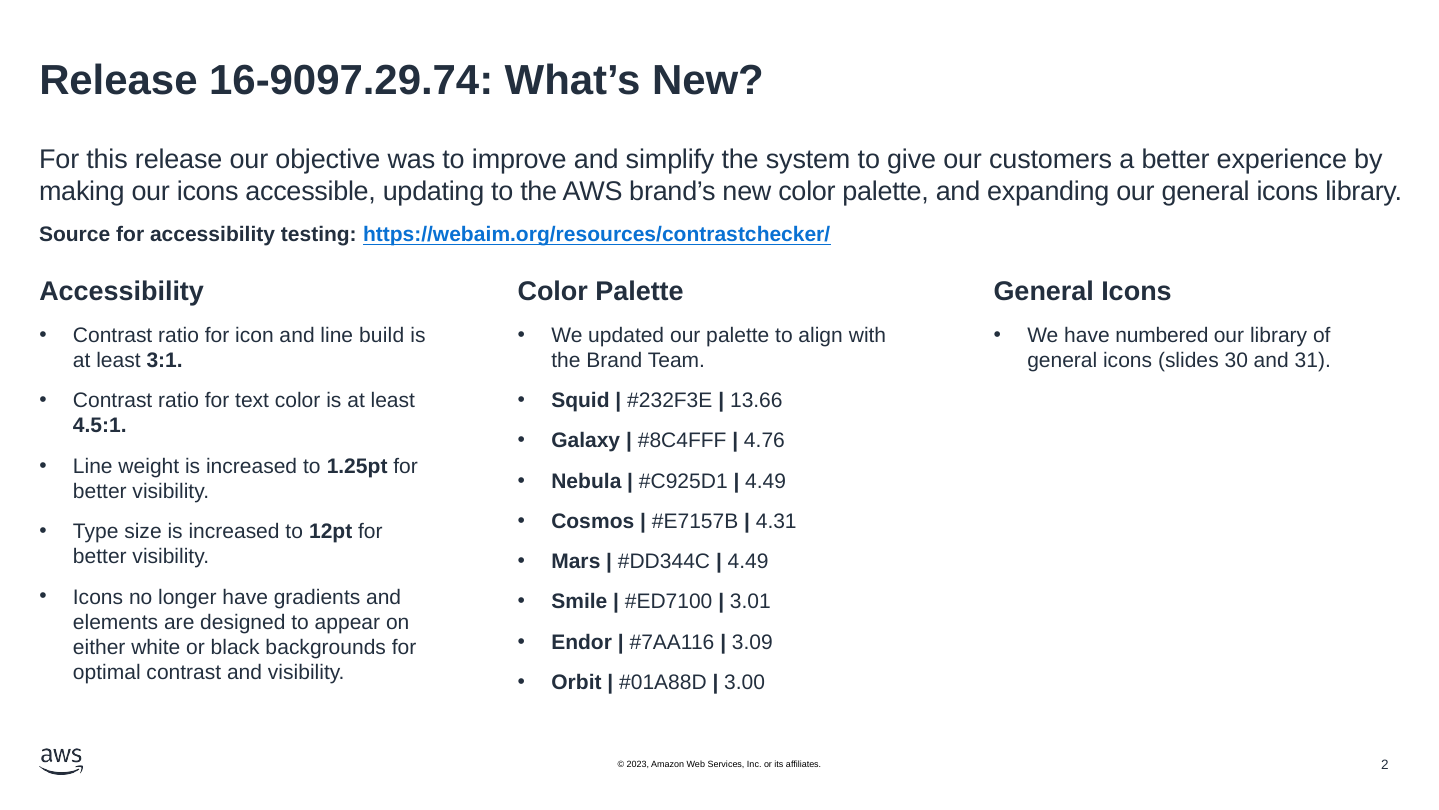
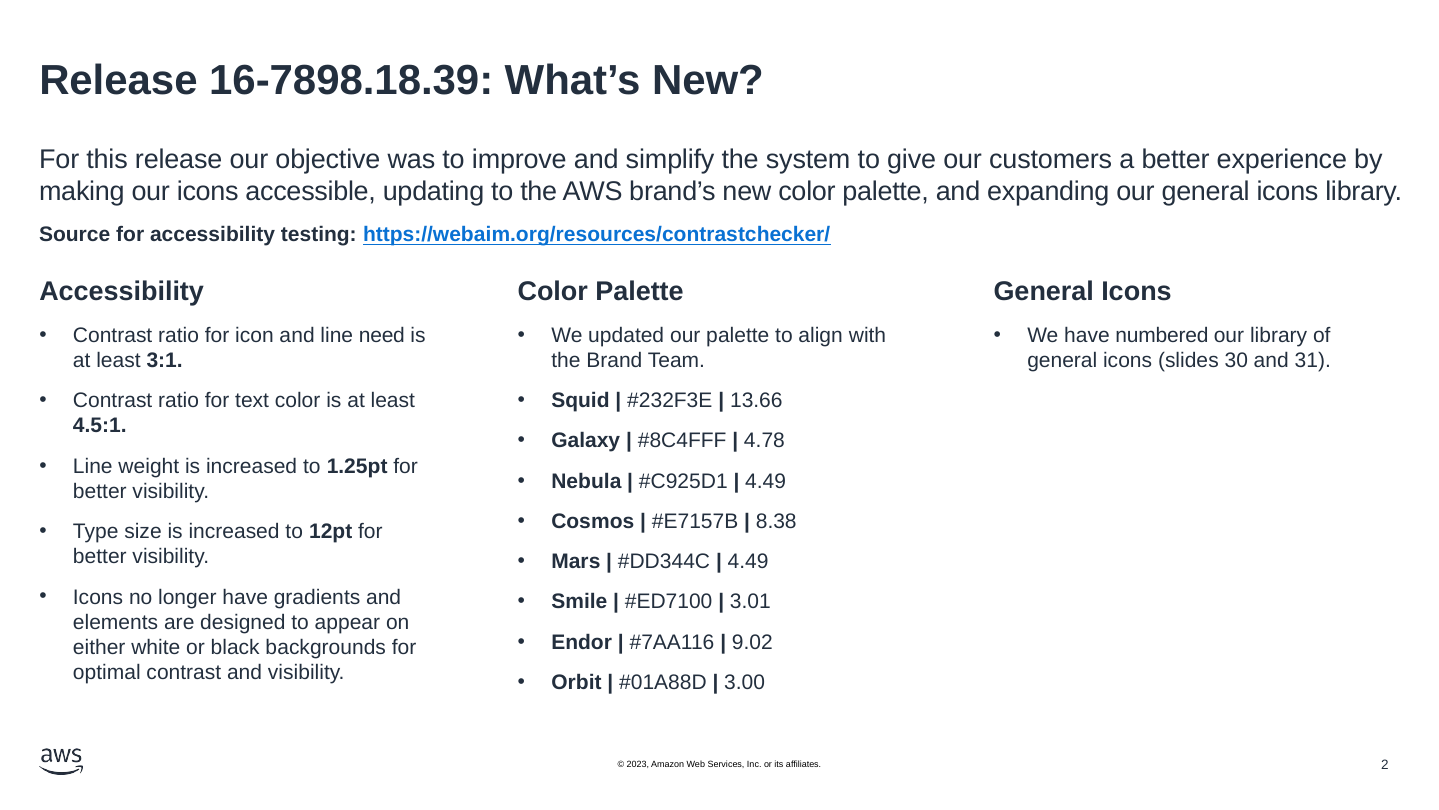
16-9097.29.74: 16-9097.29.74 -> 16-7898.18.39
build: build -> need
4.76: 4.76 -> 4.78
4.31: 4.31 -> 8.38
3.09: 3.09 -> 9.02
